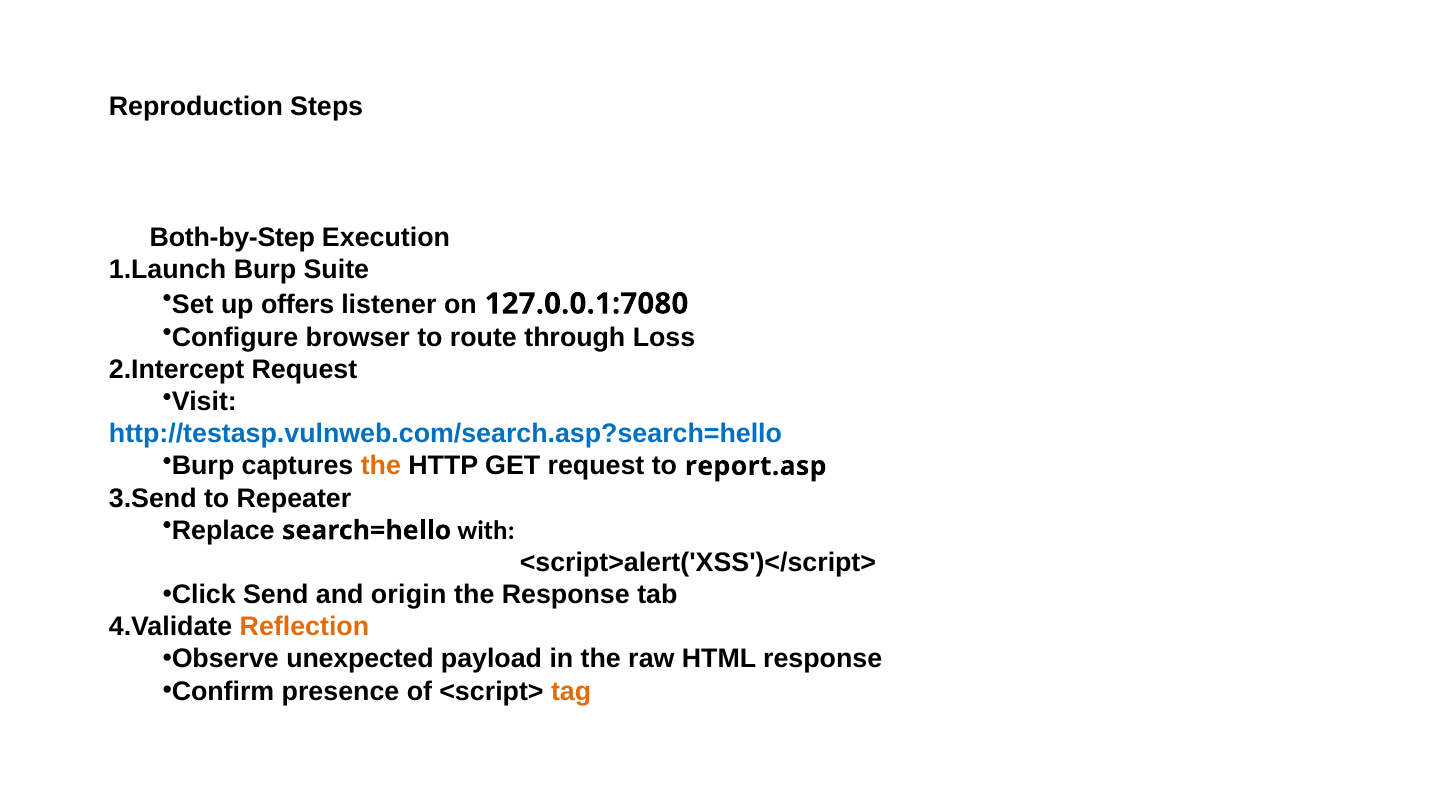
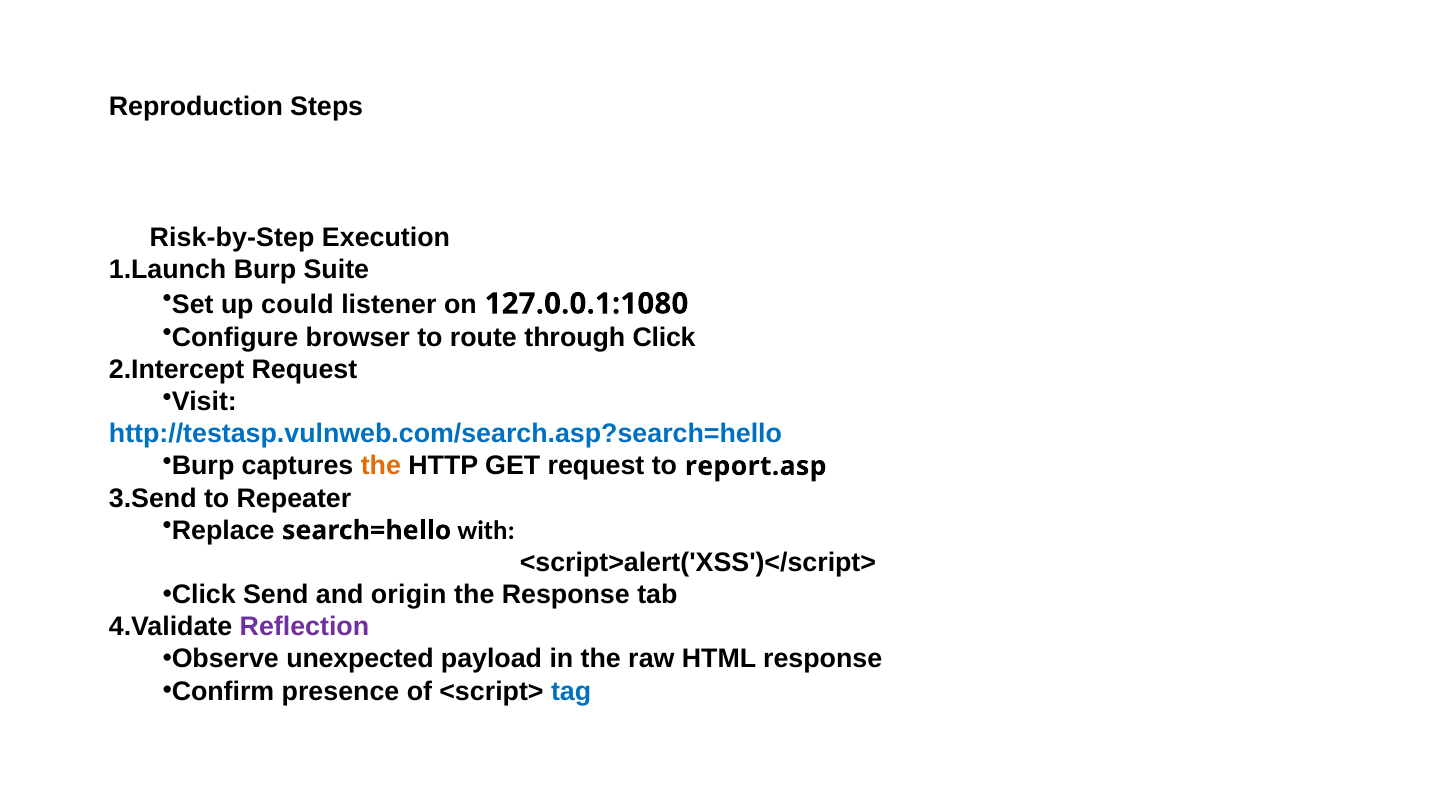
Both-by-Step: Both-by-Step -> Risk-by-Step
offers: offers -> could
127.0.0.1:7080: 127.0.0.1:7080 -> 127.0.0.1:1080
through Loss: Loss -> Click
Reflection colour: orange -> purple
tag colour: orange -> blue
